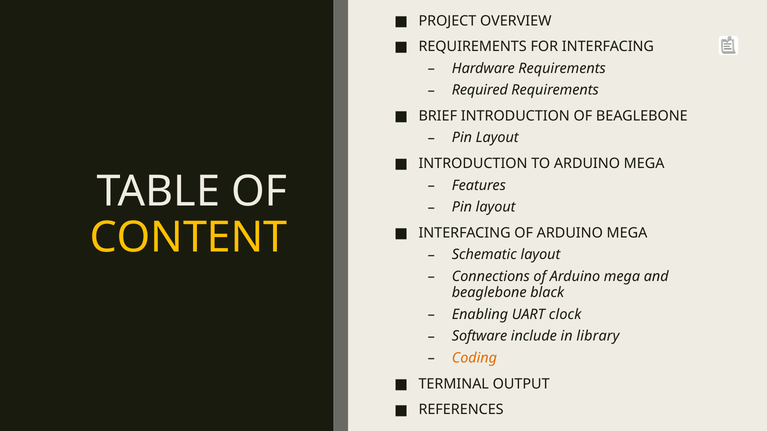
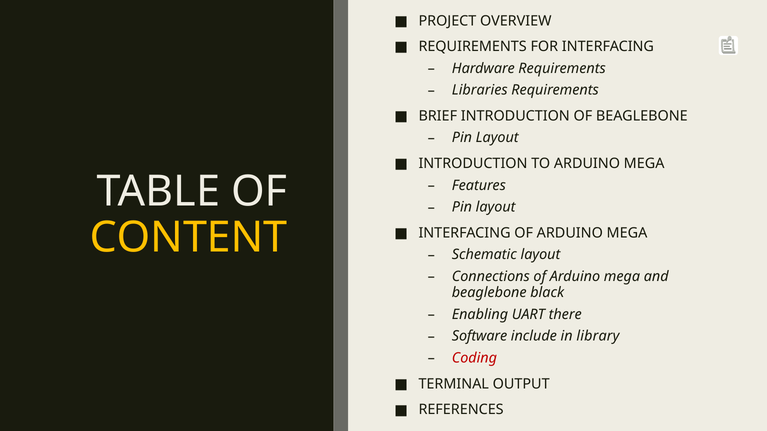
Required: Required -> Libraries
clock: clock -> there
Coding colour: orange -> red
